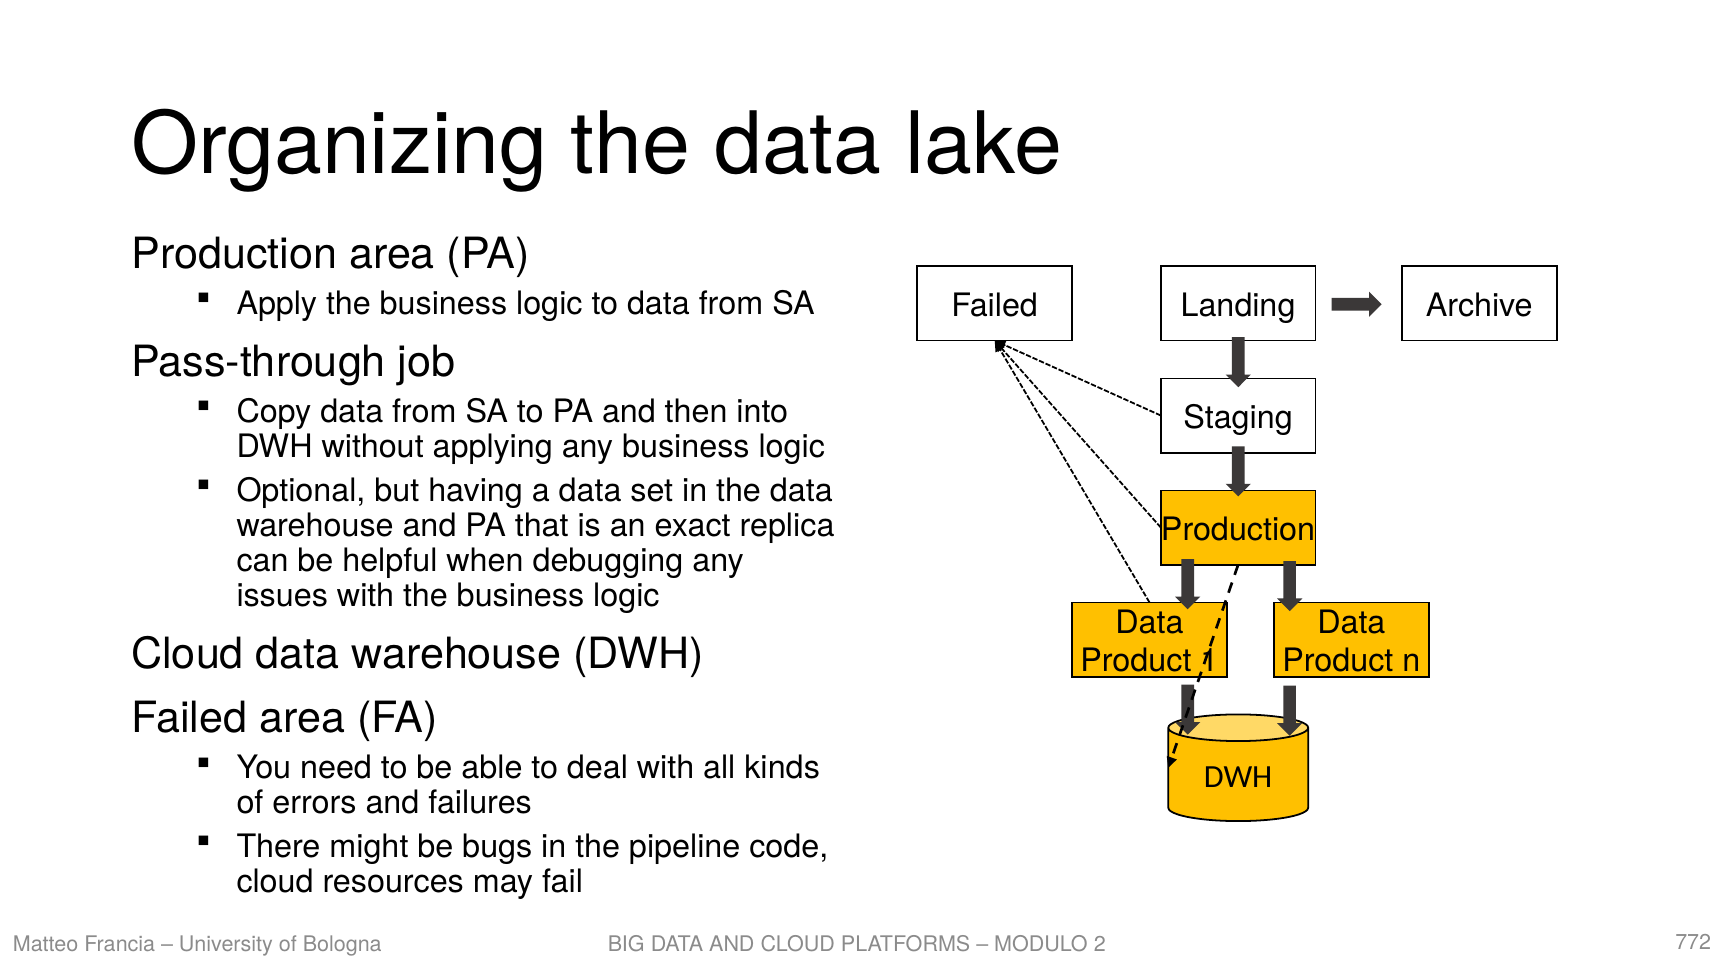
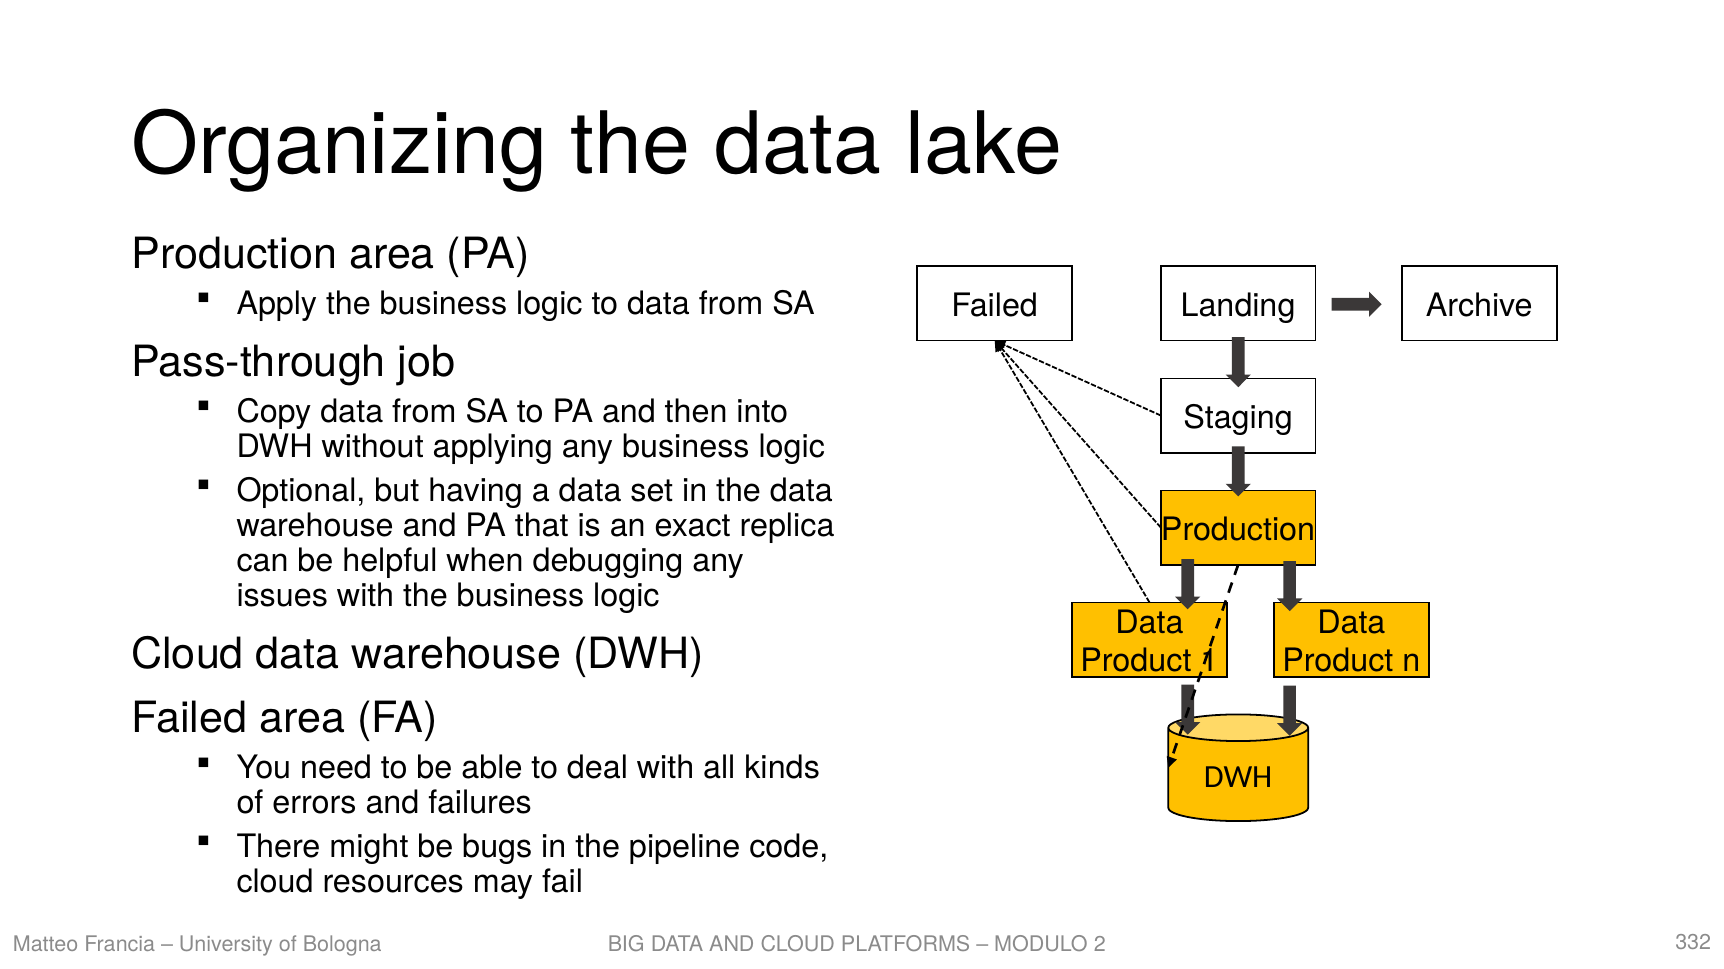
772: 772 -> 332
